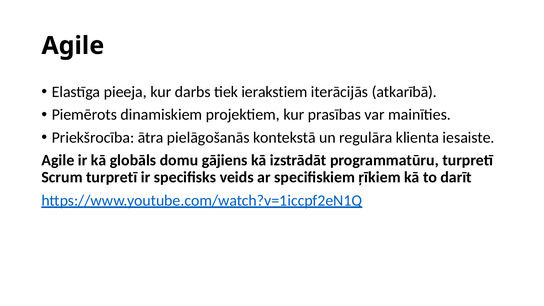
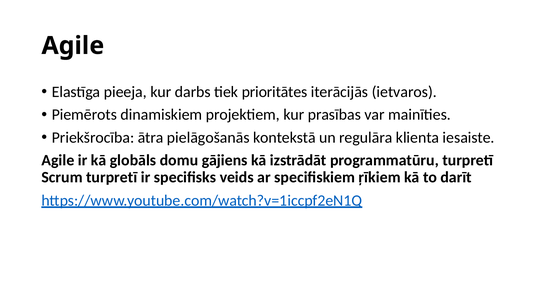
ierakstiem: ierakstiem -> prioritātes
atkarībā: atkarībā -> ietvaros
